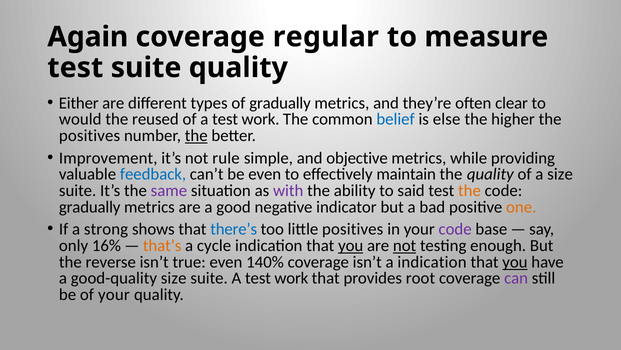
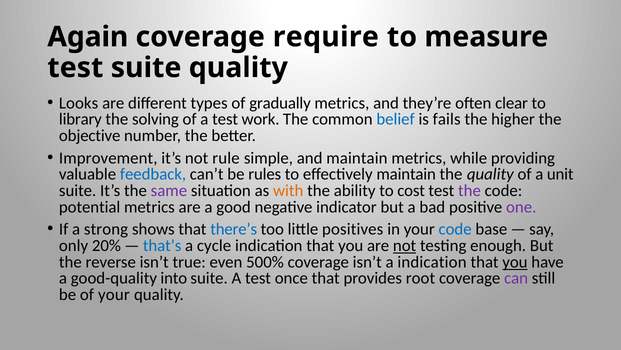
regular: regular -> require
Either: Either -> Looks
would: would -> library
reused: reused -> solving
else: else -> fails
positives at (90, 136): positives -> objective
the at (196, 136) underline: present -> none
and objective: objective -> maintain
be even: even -> rules
a size: size -> unit
with colour: purple -> orange
said: said -> cost
the at (469, 190) colour: orange -> purple
gradually at (90, 207): gradually -> potential
one colour: orange -> purple
code at (455, 229) colour: purple -> blue
16%: 16% -> 20%
that’s colour: orange -> blue
you at (351, 245) underline: present -> none
140%: 140% -> 500%
good-quality size: size -> into
suite A test work: work -> once
